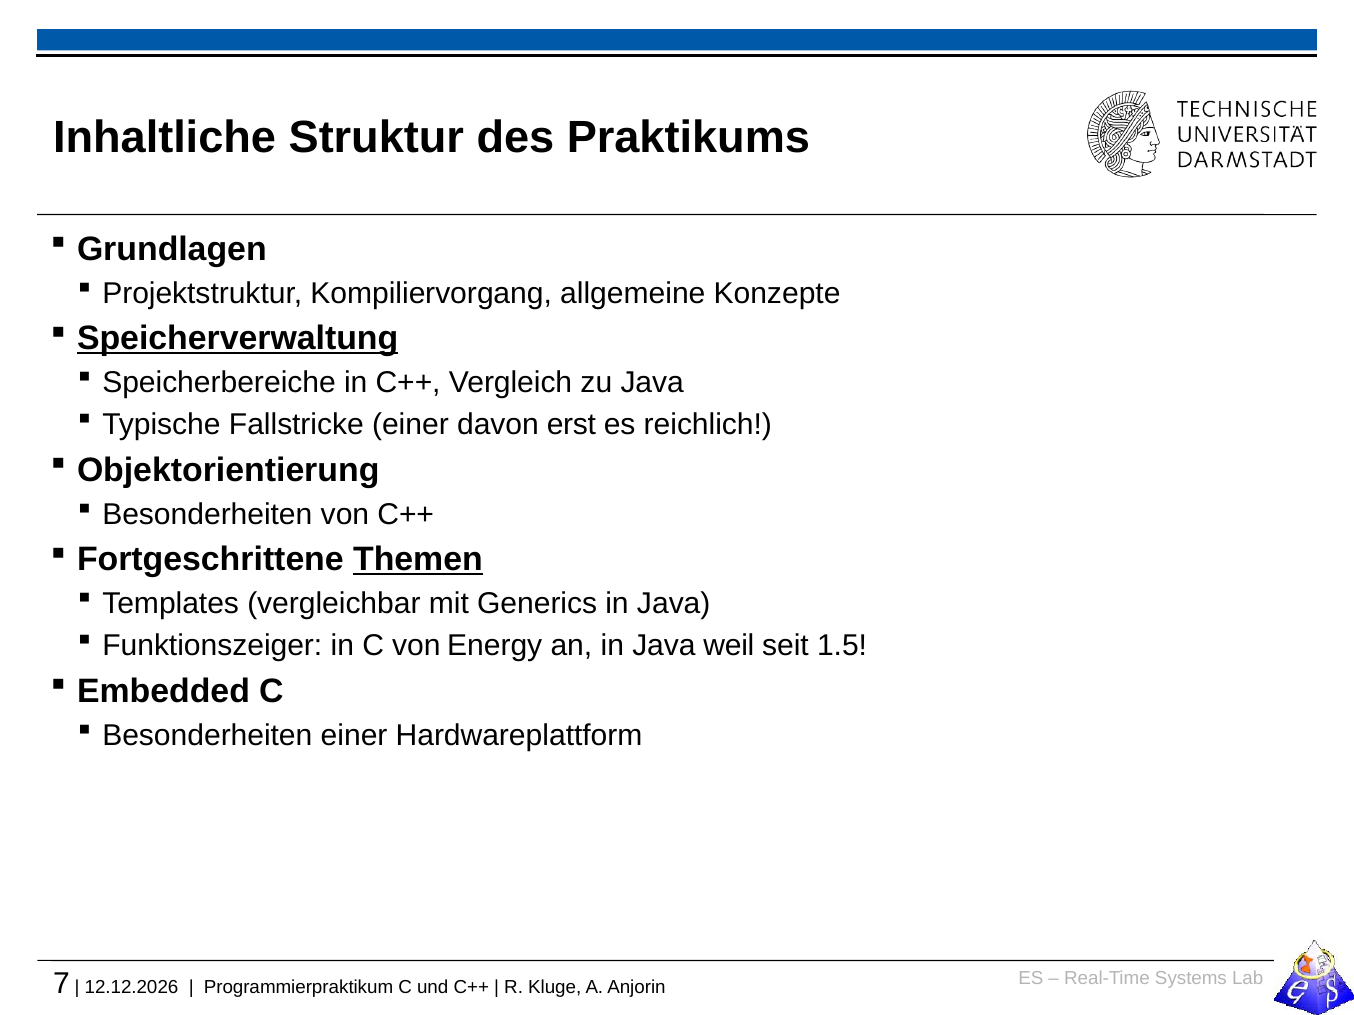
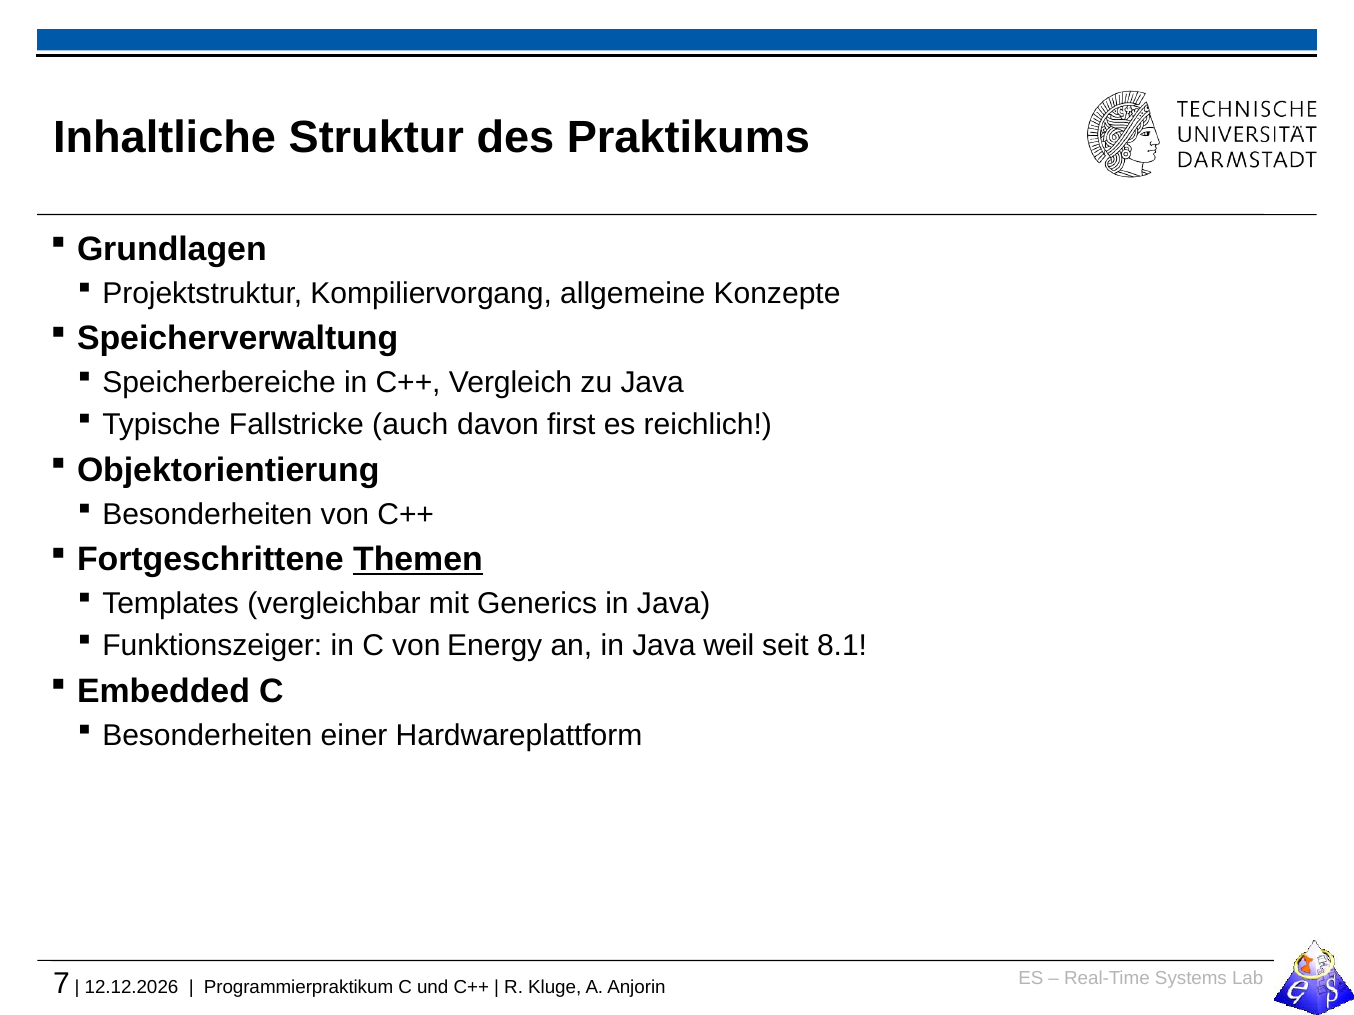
Speicherverwaltung underline: present -> none
Fallstricke einer: einer -> auch
erst: erst -> first
1.5: 1.5 -> 8.1
